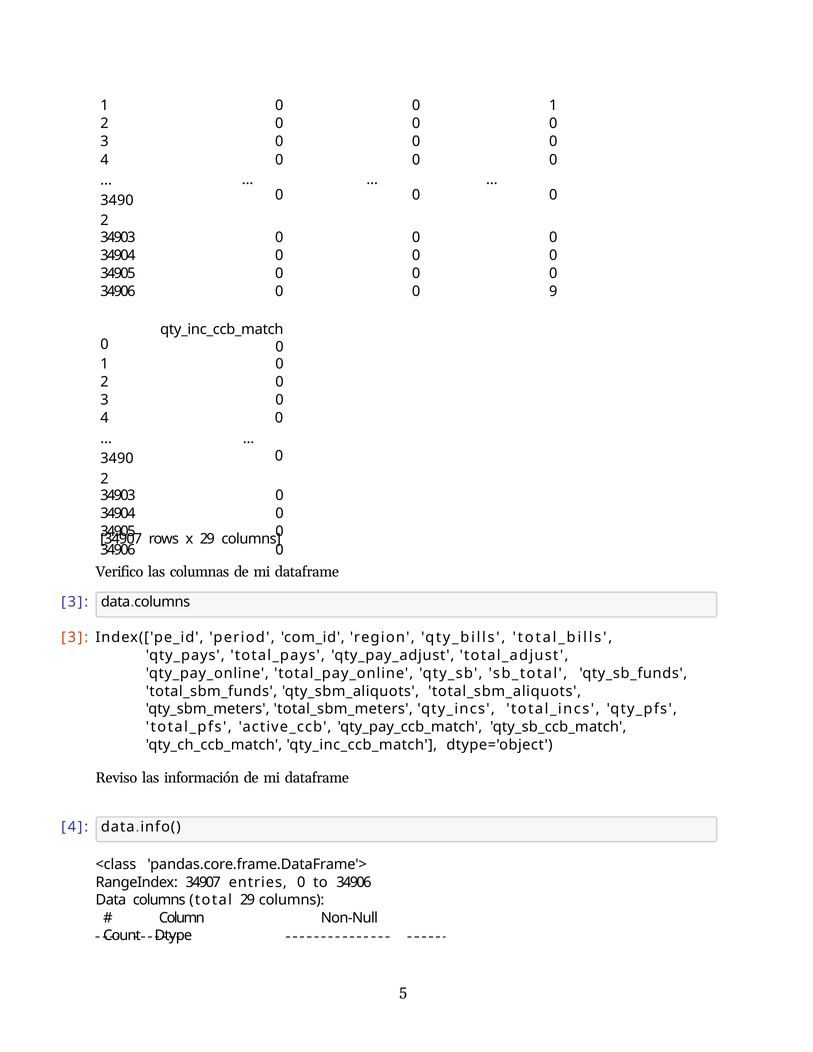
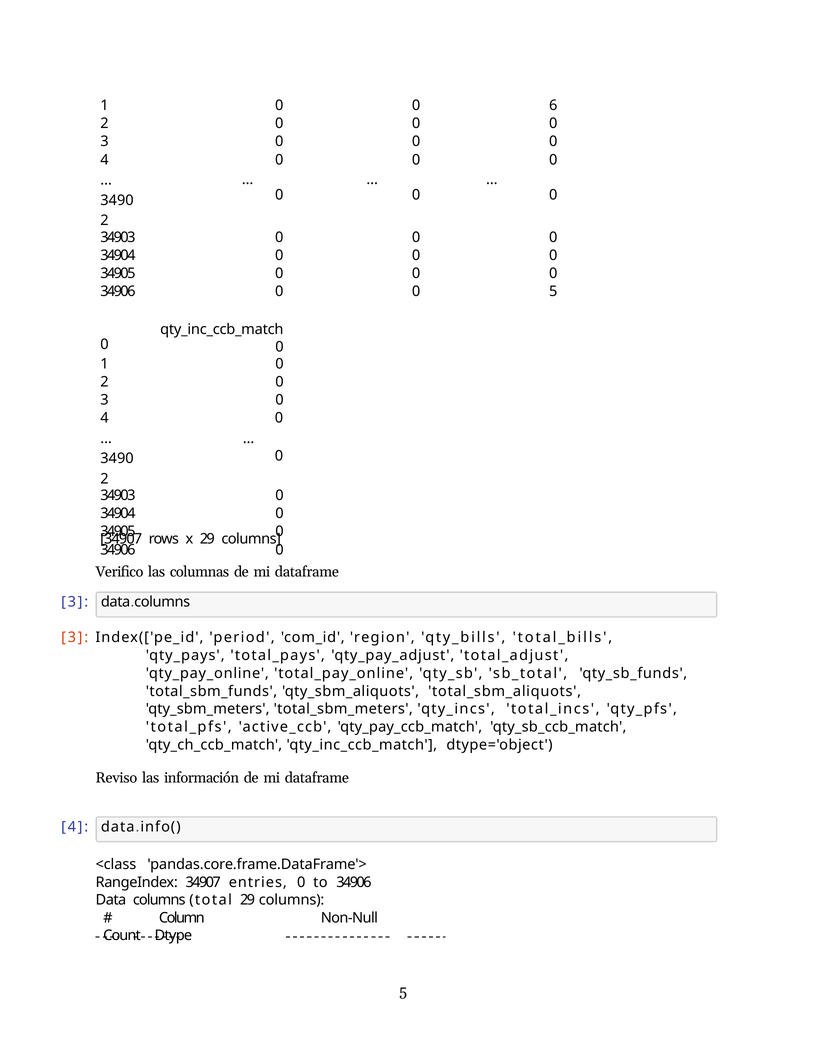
0 0 1: 1 -> 6
0 9: 9 -> 5
